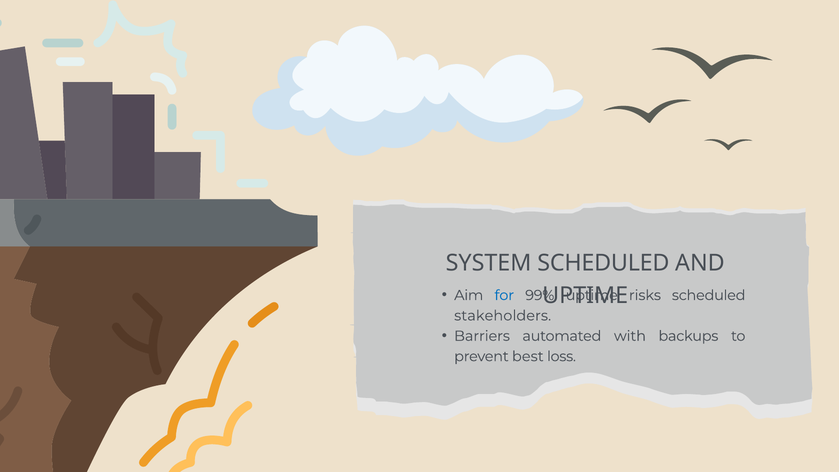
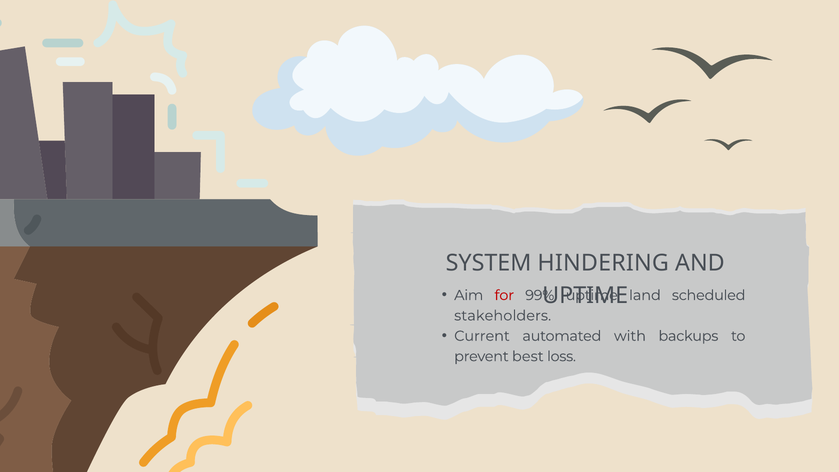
SYSTEM SCHEDULED: SCHEDULED -> HINDERING
for colour: blue -> red
risks: risks -> land
Barriers: Barriers -> Current
